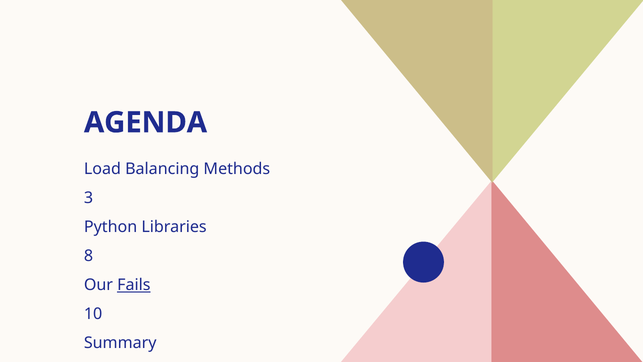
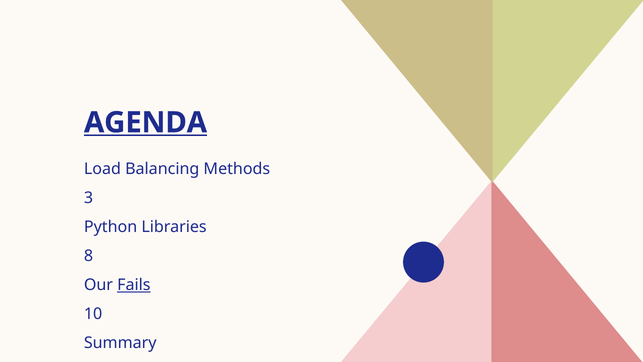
AGENDA underline: none -> present
